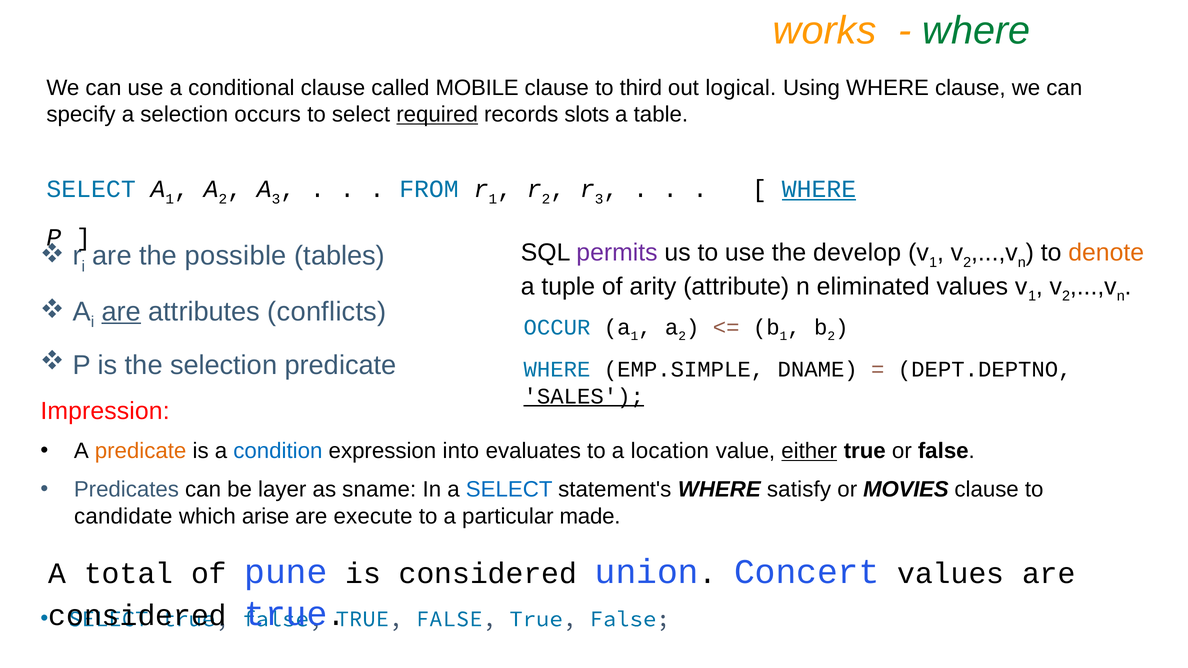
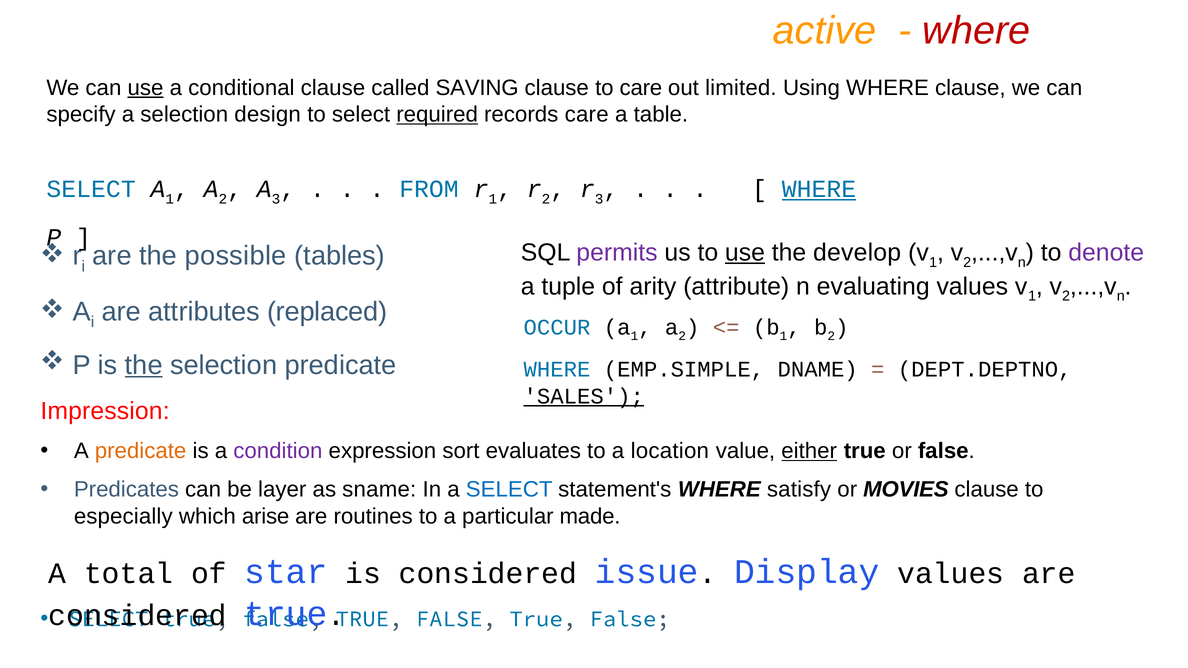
works: works -> active
where at (976, 31) colour: green -> red
use at (146, 88) underline: none -> present
MOBILE: MOBILE -> SAVING
to third: third -> care
logical: logical -> limited
occurs: occurs -> design
records slots: slots -> care
use at (745, 253) underline: none -> present
denote colour: orange -> purple
eliminated: eliminated -> evaluating
are at (121, 312) underline: present -> none
conflicts: conflicts -> replaced
the at (144, 365) underline: none -> present
condition colour: blue -> purple
into: into -> sort
candidate: candidate -> especially
execute: execute -> routines
pune: pune -> star
union: union -> issue
Concert: Concert -> Display
